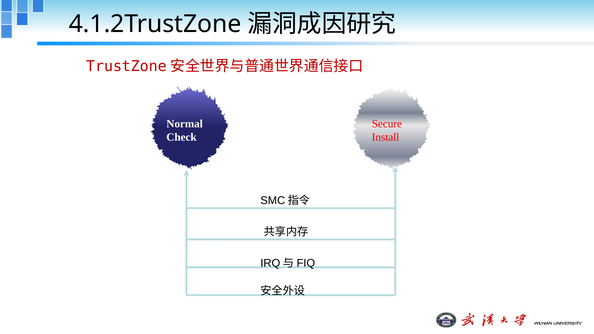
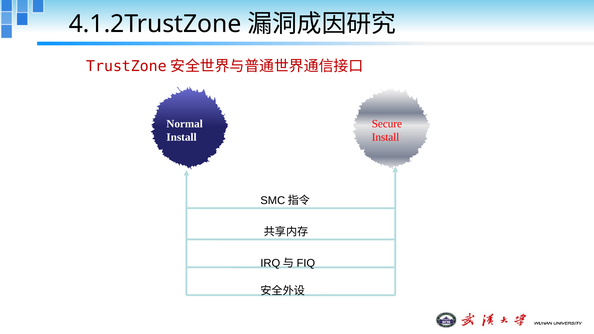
Check at (182, 137): Check -> Install
